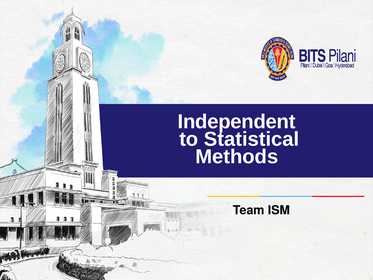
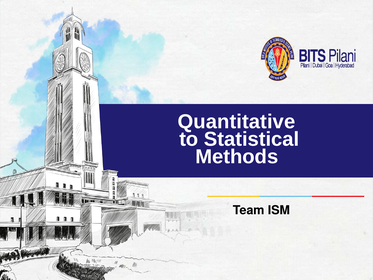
Independent: Independent -> Quantitative
